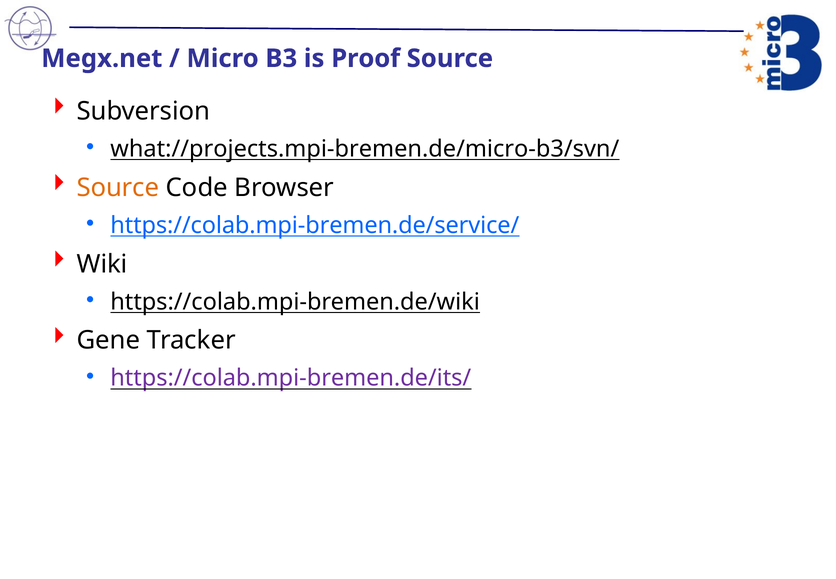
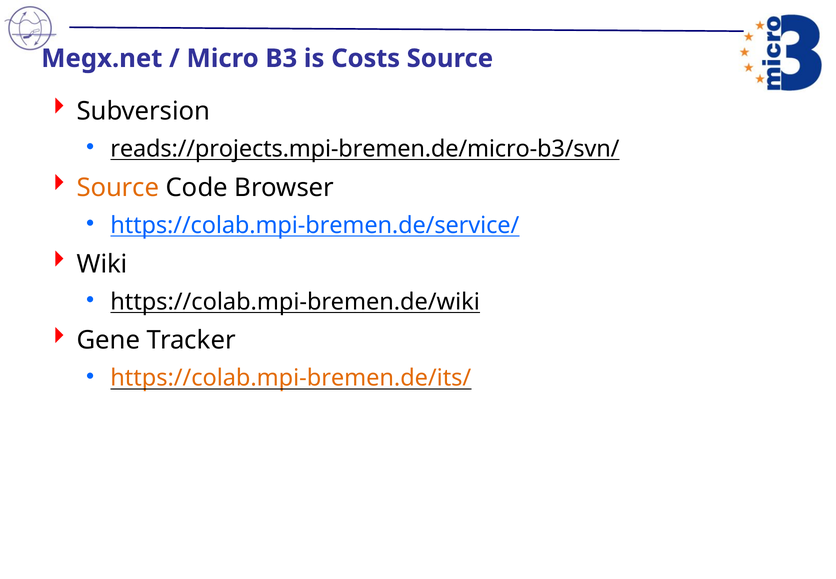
Proof: Proof -> Costs
what://projects.mpi-bremen.de/micro-b3/svn/: what://projects.mpi-bremen.de/micro-b3/svn/ -> reads://projects.mpi-bremen.de/micro-b3/svn/
https://colab.mpi-bremen.de/its/ colour: purple -> orange
